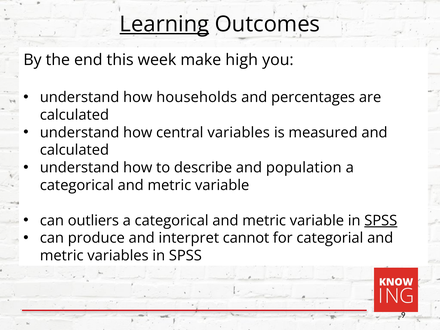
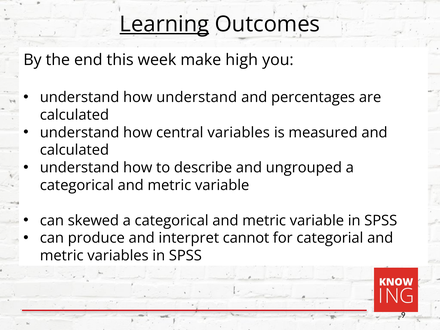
how households: households -> understand
population: population -> ungrouped
outliers: outliers -> skewed
SPSS at (381, 221) underline: present -> none
